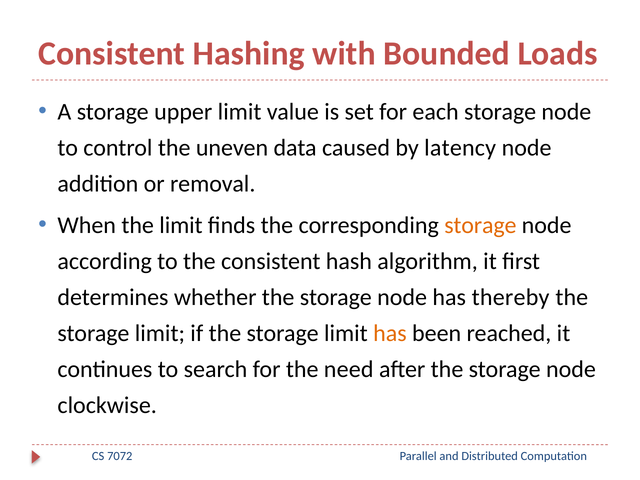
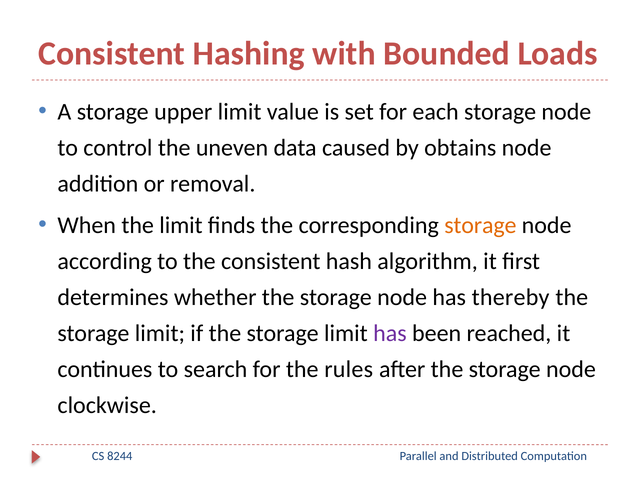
latency: latency -> obtains
has at (390, 333) colour: orange -> purple
need: need -> rules
7072: 7072 -> 8244
